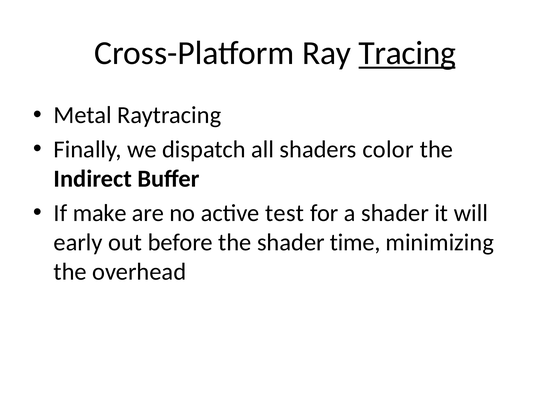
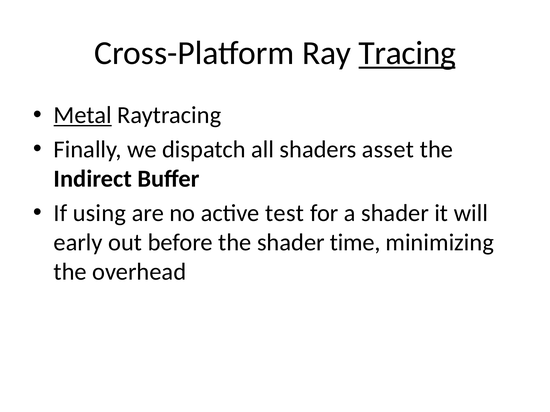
Metal underline: none -> present
color: color -> asset
make: make -> using
